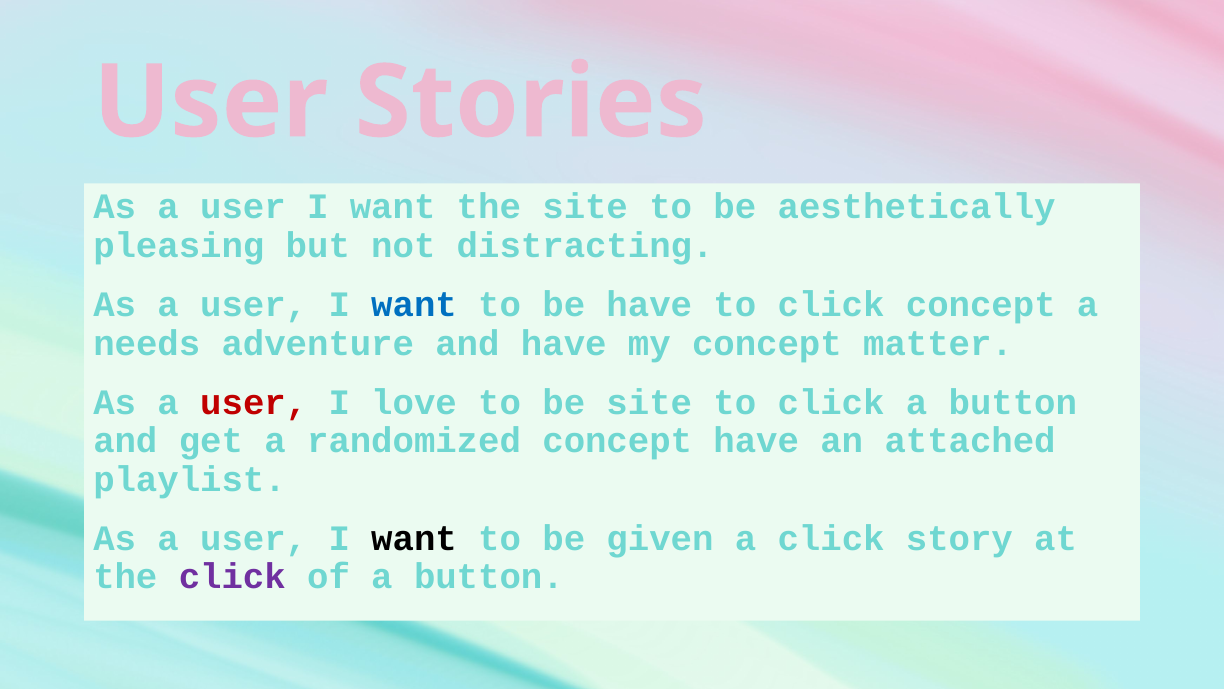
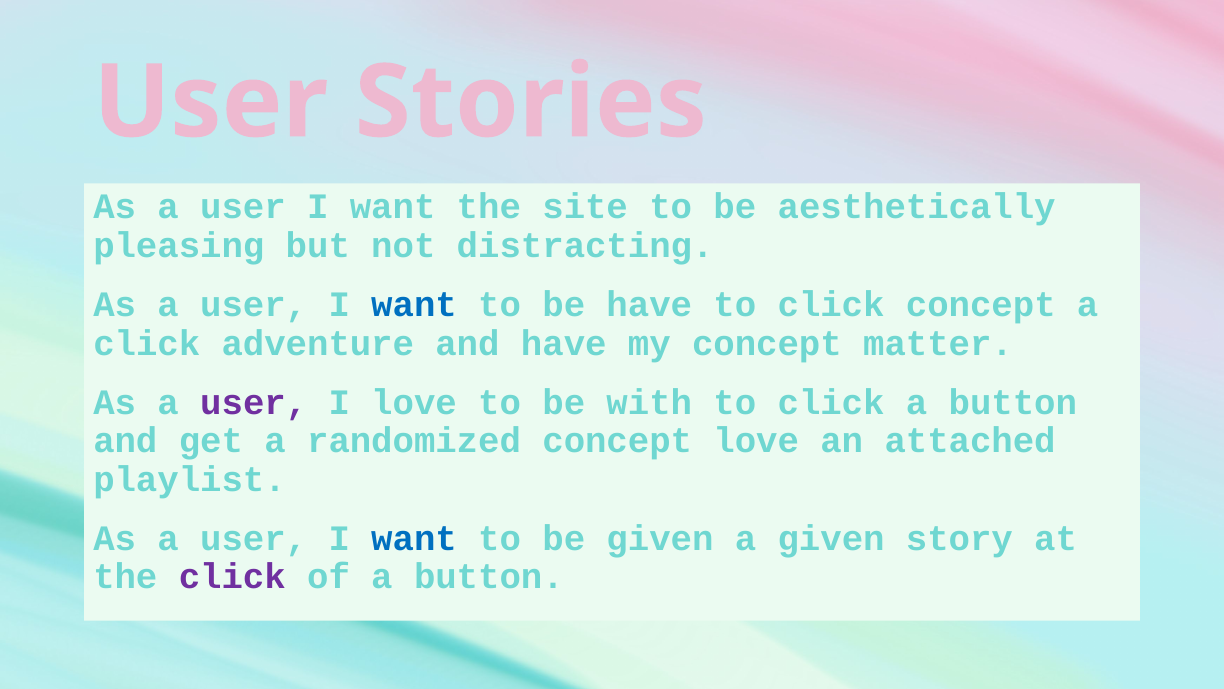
needs at (147, 343): needs -> click
user at (254, 402) colour: red -> purple
be site: site -> with
concept have: have -> love
want at (414, 538) colour: black -> blue
a click: click -> given
